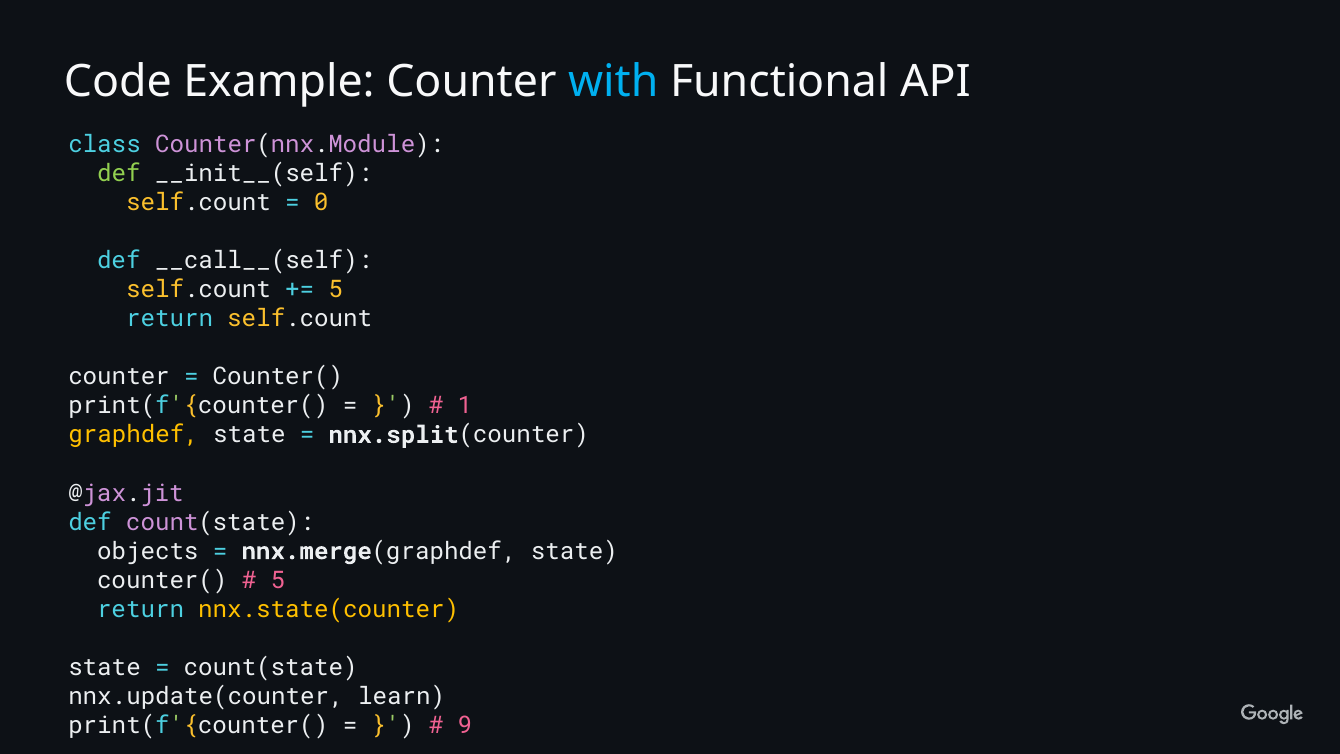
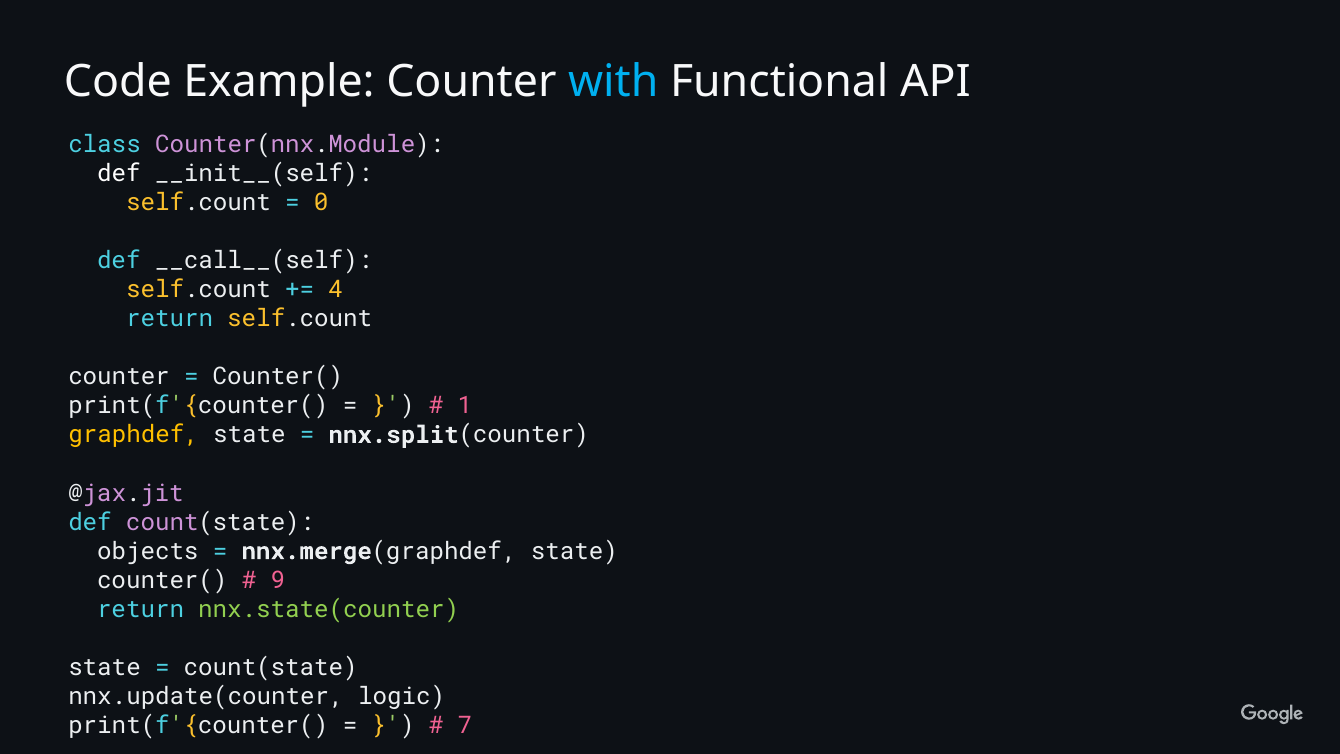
def at (119, 173) colour: light green -> white
5 at (336, 289): 5 -> 4
5 at (278, 580): 5 -> 9
nnx.state(counter colour: yellow -> light green
learn: learn -> logic
9: 9 -> 7
